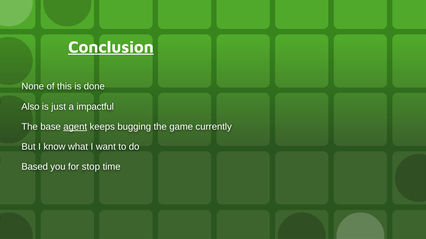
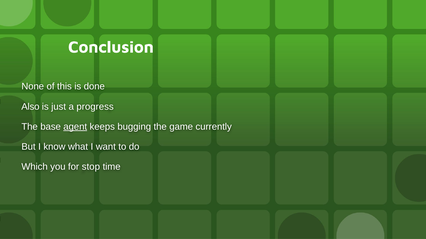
Conclusion underline: present -> none
impactful: impactful -> progress
Based: Based -> Which
